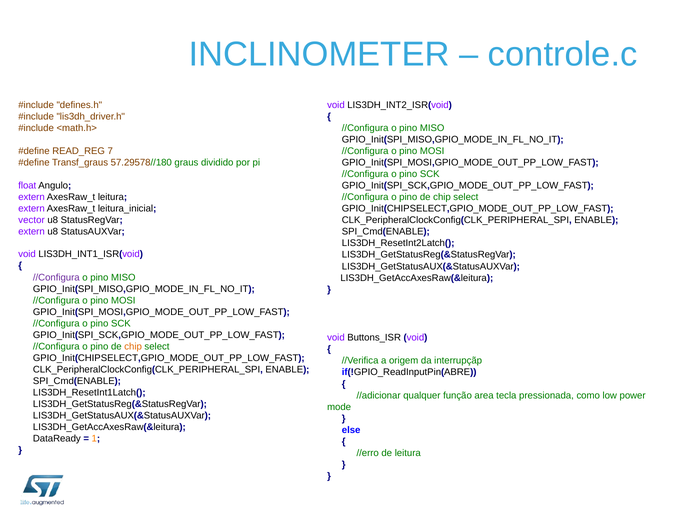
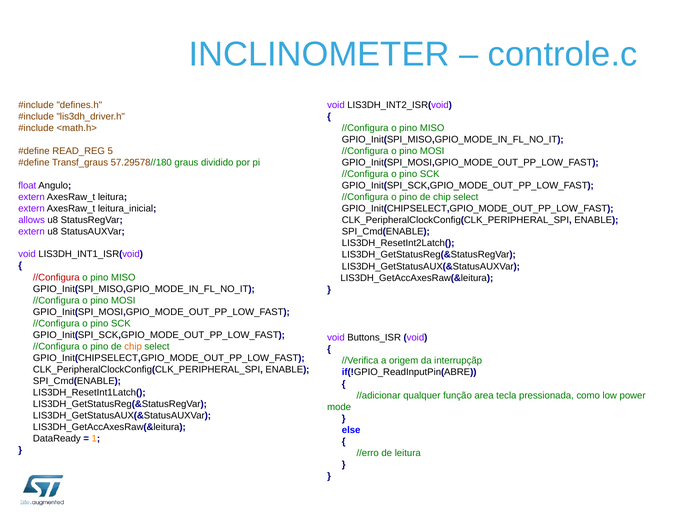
7: 7 -> 5
vector: vector -> allows
//Configura at (56, 277) colour: purple -> red
